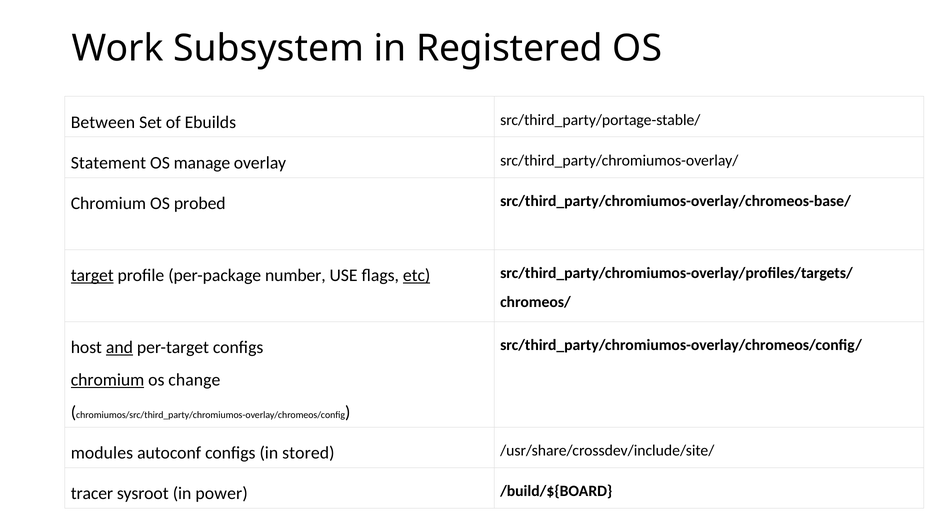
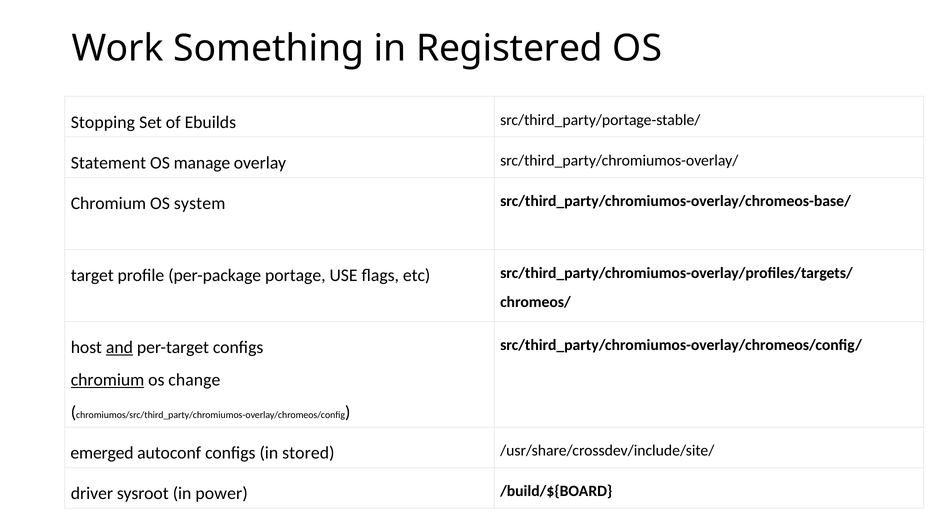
Subsystem: Subsystem -> Something
Between: Between -> Stopping
probed: probed -> system
target underline: present -> none
number: number -> portage
etc underline: present -> none
modules: modules -> emerged
tracer: tracer -> driver
